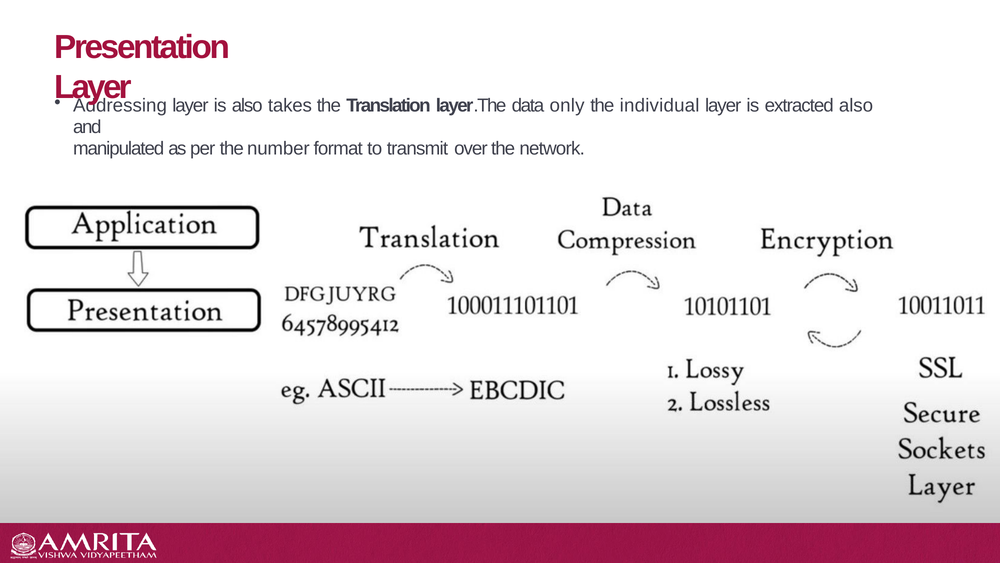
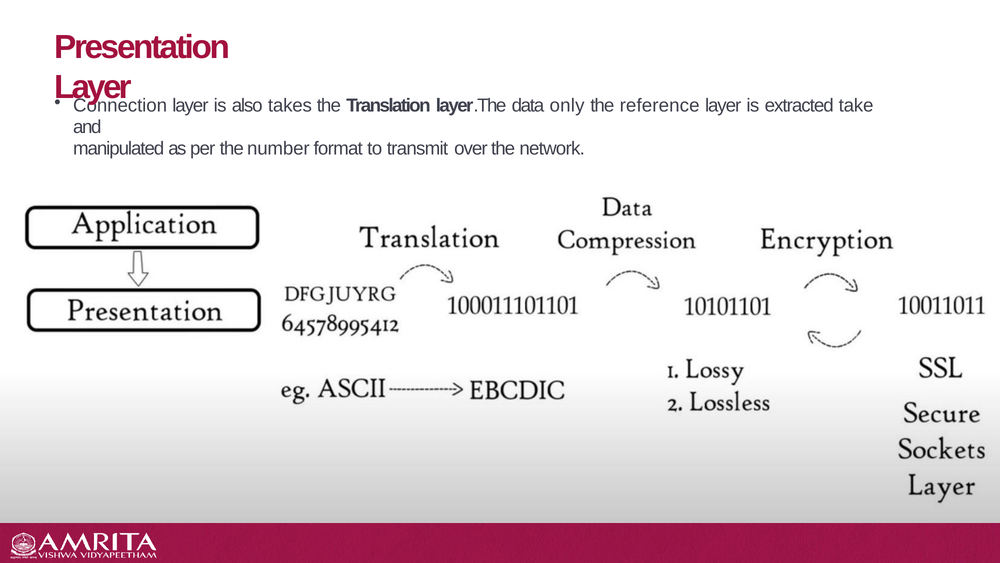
Addressing: Addressing -> Connection
individual: individual -> reference
extracted also: also -> take
